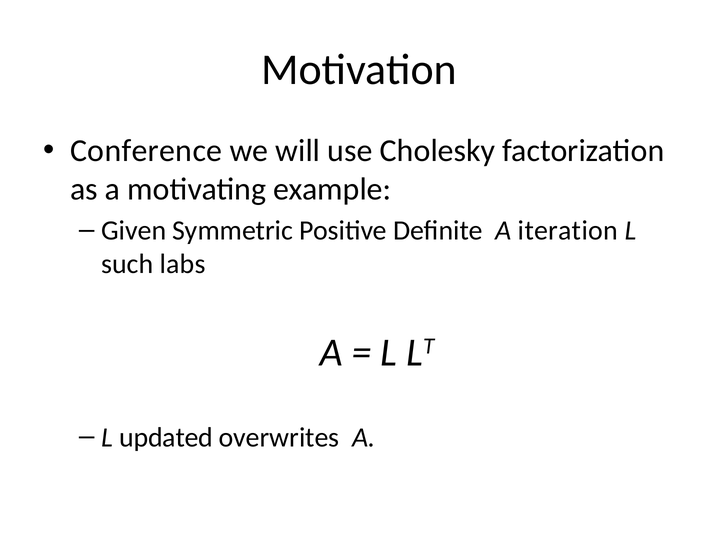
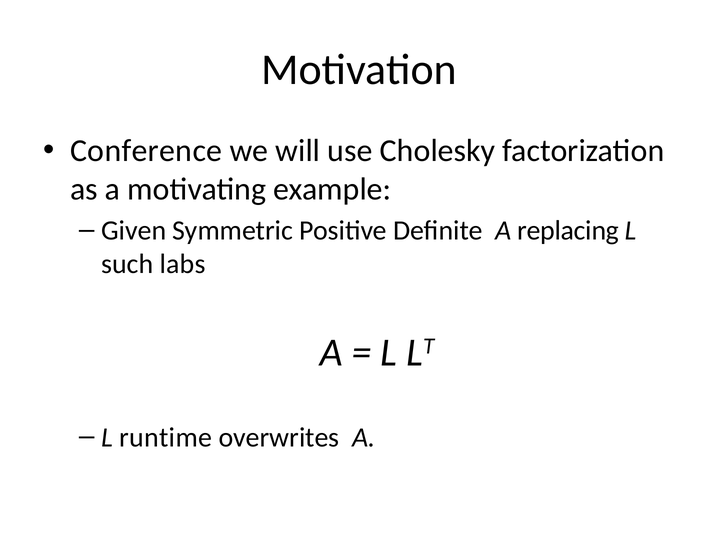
iteration: iteration -> replacing
updated: updated -> runtime
